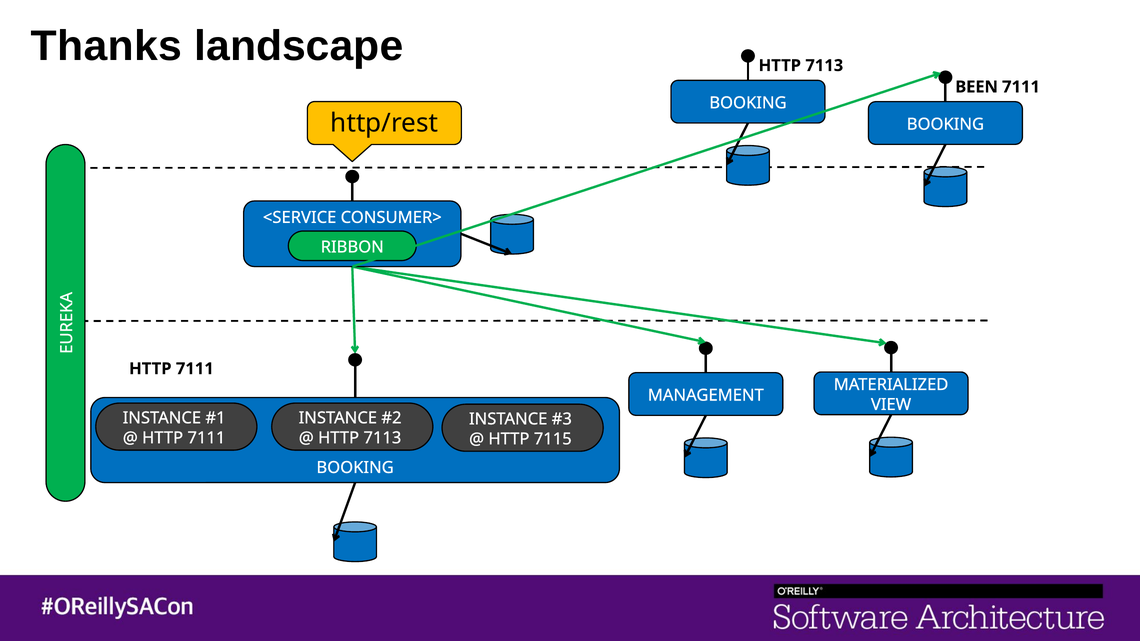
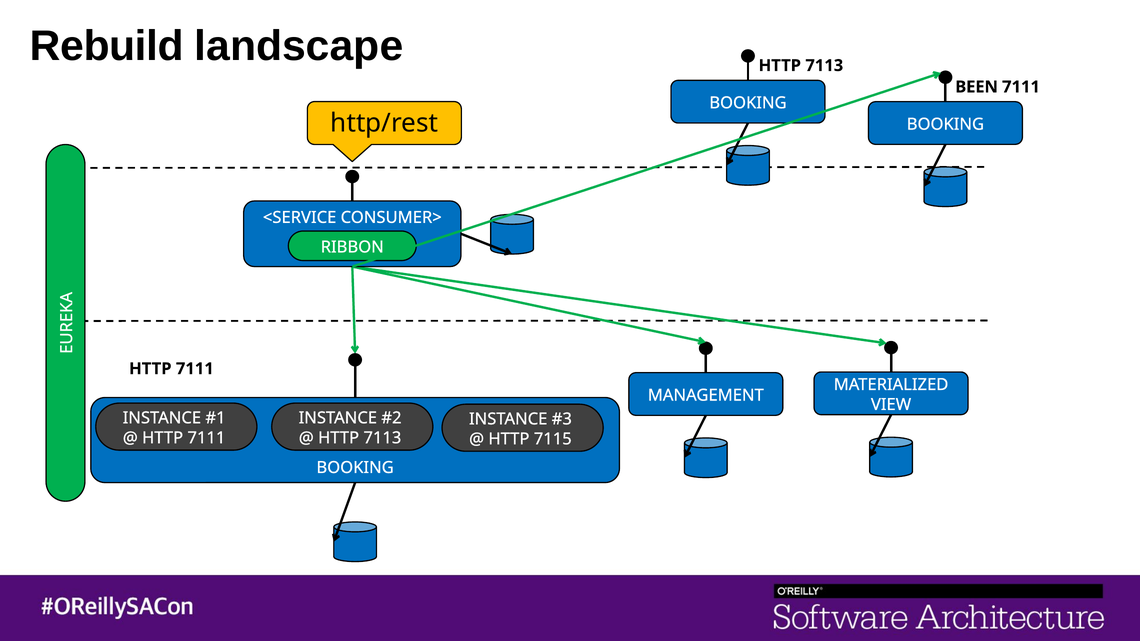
Thanks: Thanks -> Rebuild
